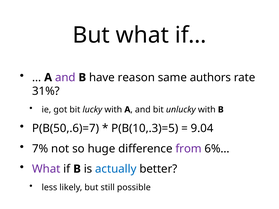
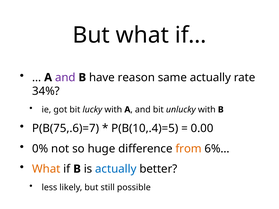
same authors: authors -> actually
31%: 31% -> 34%
P(B(50,.6)=7: P(B(50,.6)=7 -> P(B(75,.6)=7
P(B(10,.3)=5: P(B(10,.3)=5 -> P(B(10,.4)=5
9.04: 9.04 -> 0.00
7%: 7% -> 0%
from colour: purple -> orange
What at (46, 169) colour: purple -> orange
